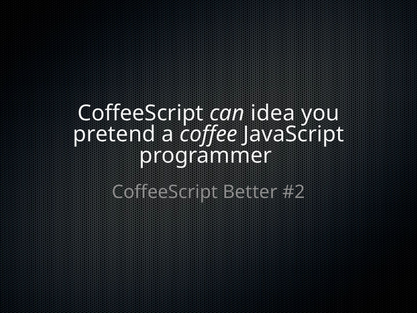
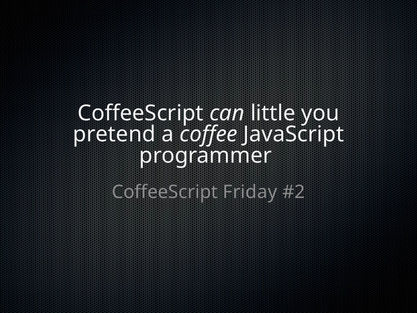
idea: idea -> little
Better: Better -> Friday
